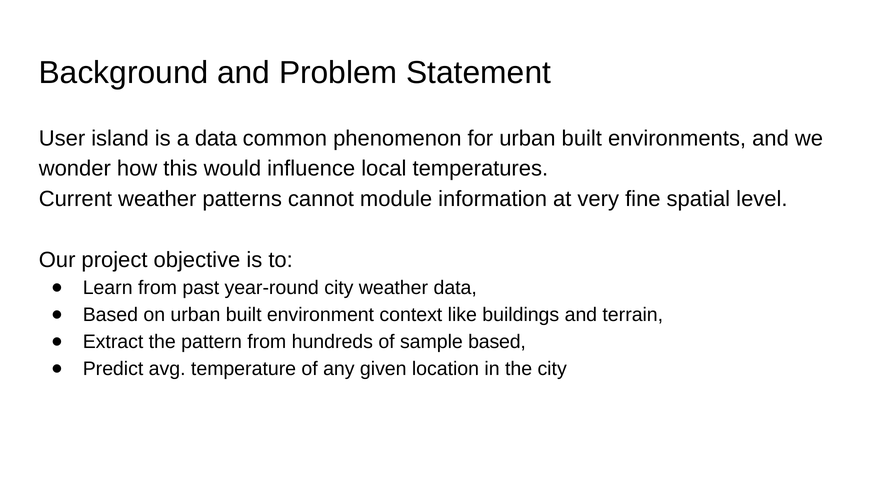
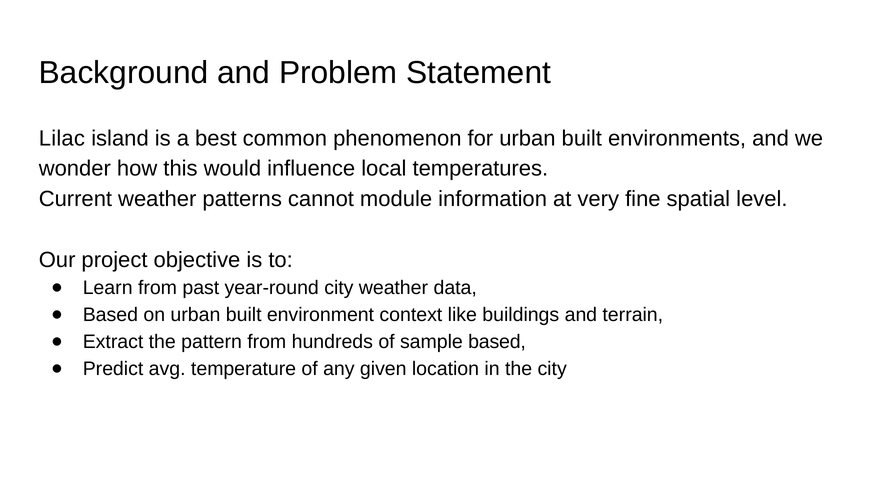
User: User -> Lilac
a data: data -> best
